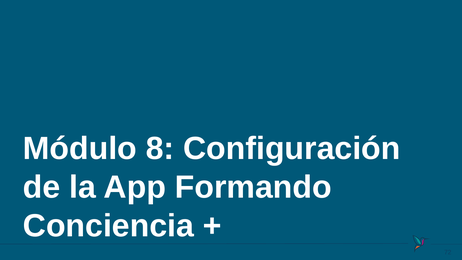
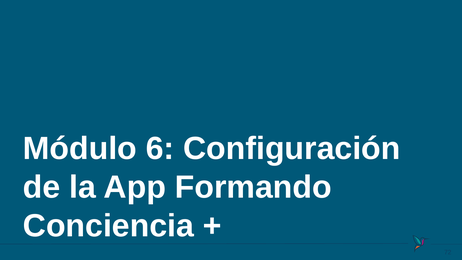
8: 8 -> 6
